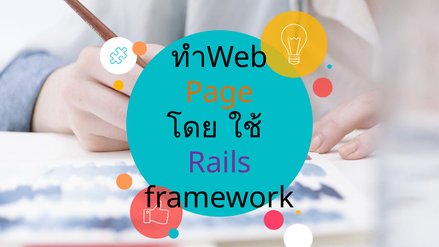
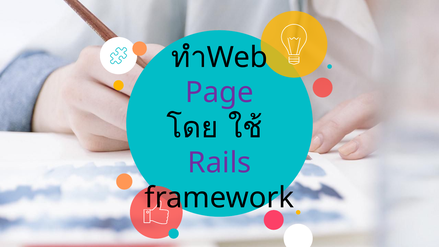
Page colour: orange -> purple
